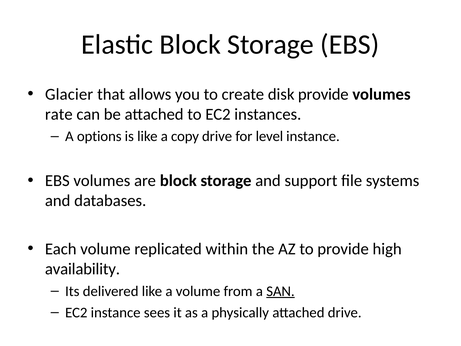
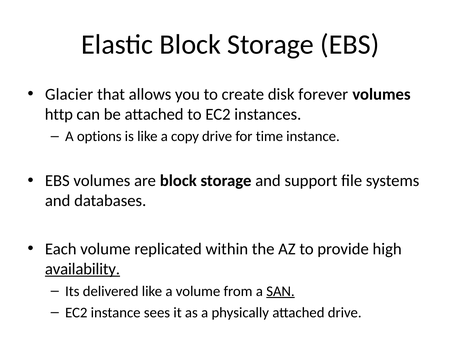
disk provide: provide -> forever
rate: rate -> http
level: level -> time
availability underline: none -> present
